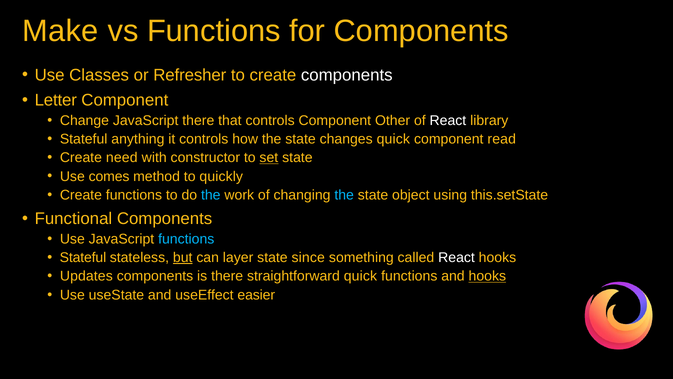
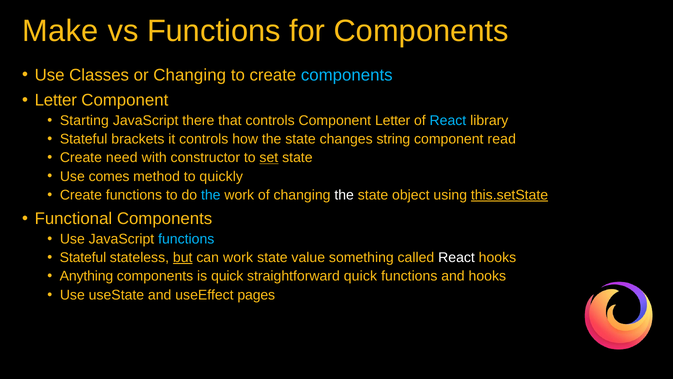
or Refresher: Refresher -> Changing
components at (347, 75) colour: white -> light blue
Change: Change -> Starting
Component Other: Other -> Letter
React at (448, 120) colour: white -> light blue
anything: anything -> brackets
changes quick: quick -> string
the at (344, 195) colour: light blue -> white
this.setState underline: none -> present
can layer: layer -> work
since: since -> value
Updates: Updates -> Anything
is there: there -> quick
hooks at (487, 276) underline: present -> none
easier: easier -> pages
